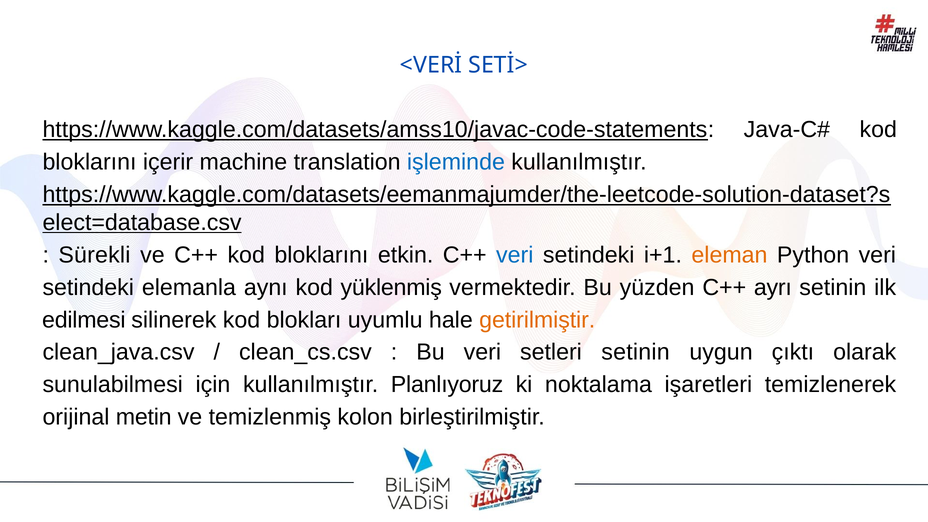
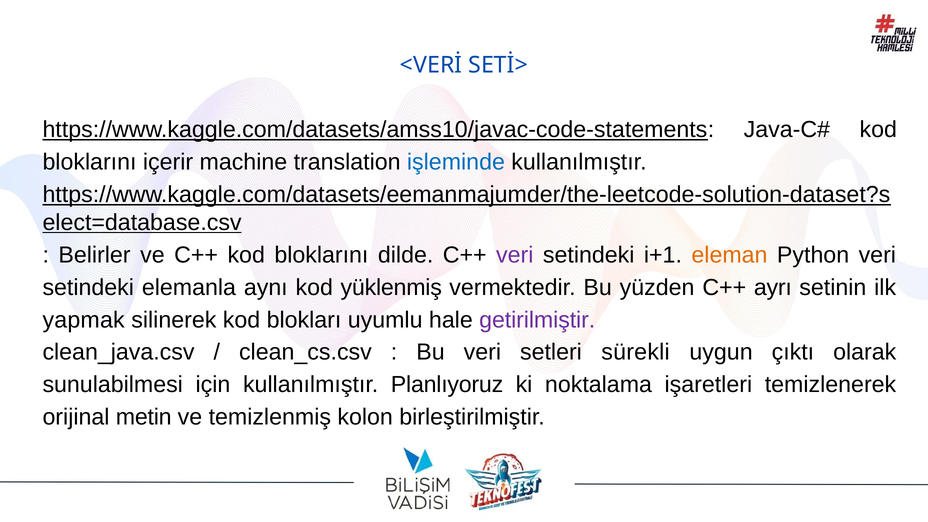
Sürekli: Sürekli -> Belirler
etkin: etkin -> dilde
veri at (515, 255) colour: blue -> purple
edilmesi: edilmesi -> yapmak
getirilmiştir colour: orange -> purple
setleri setinin: setinin -> sürekli
